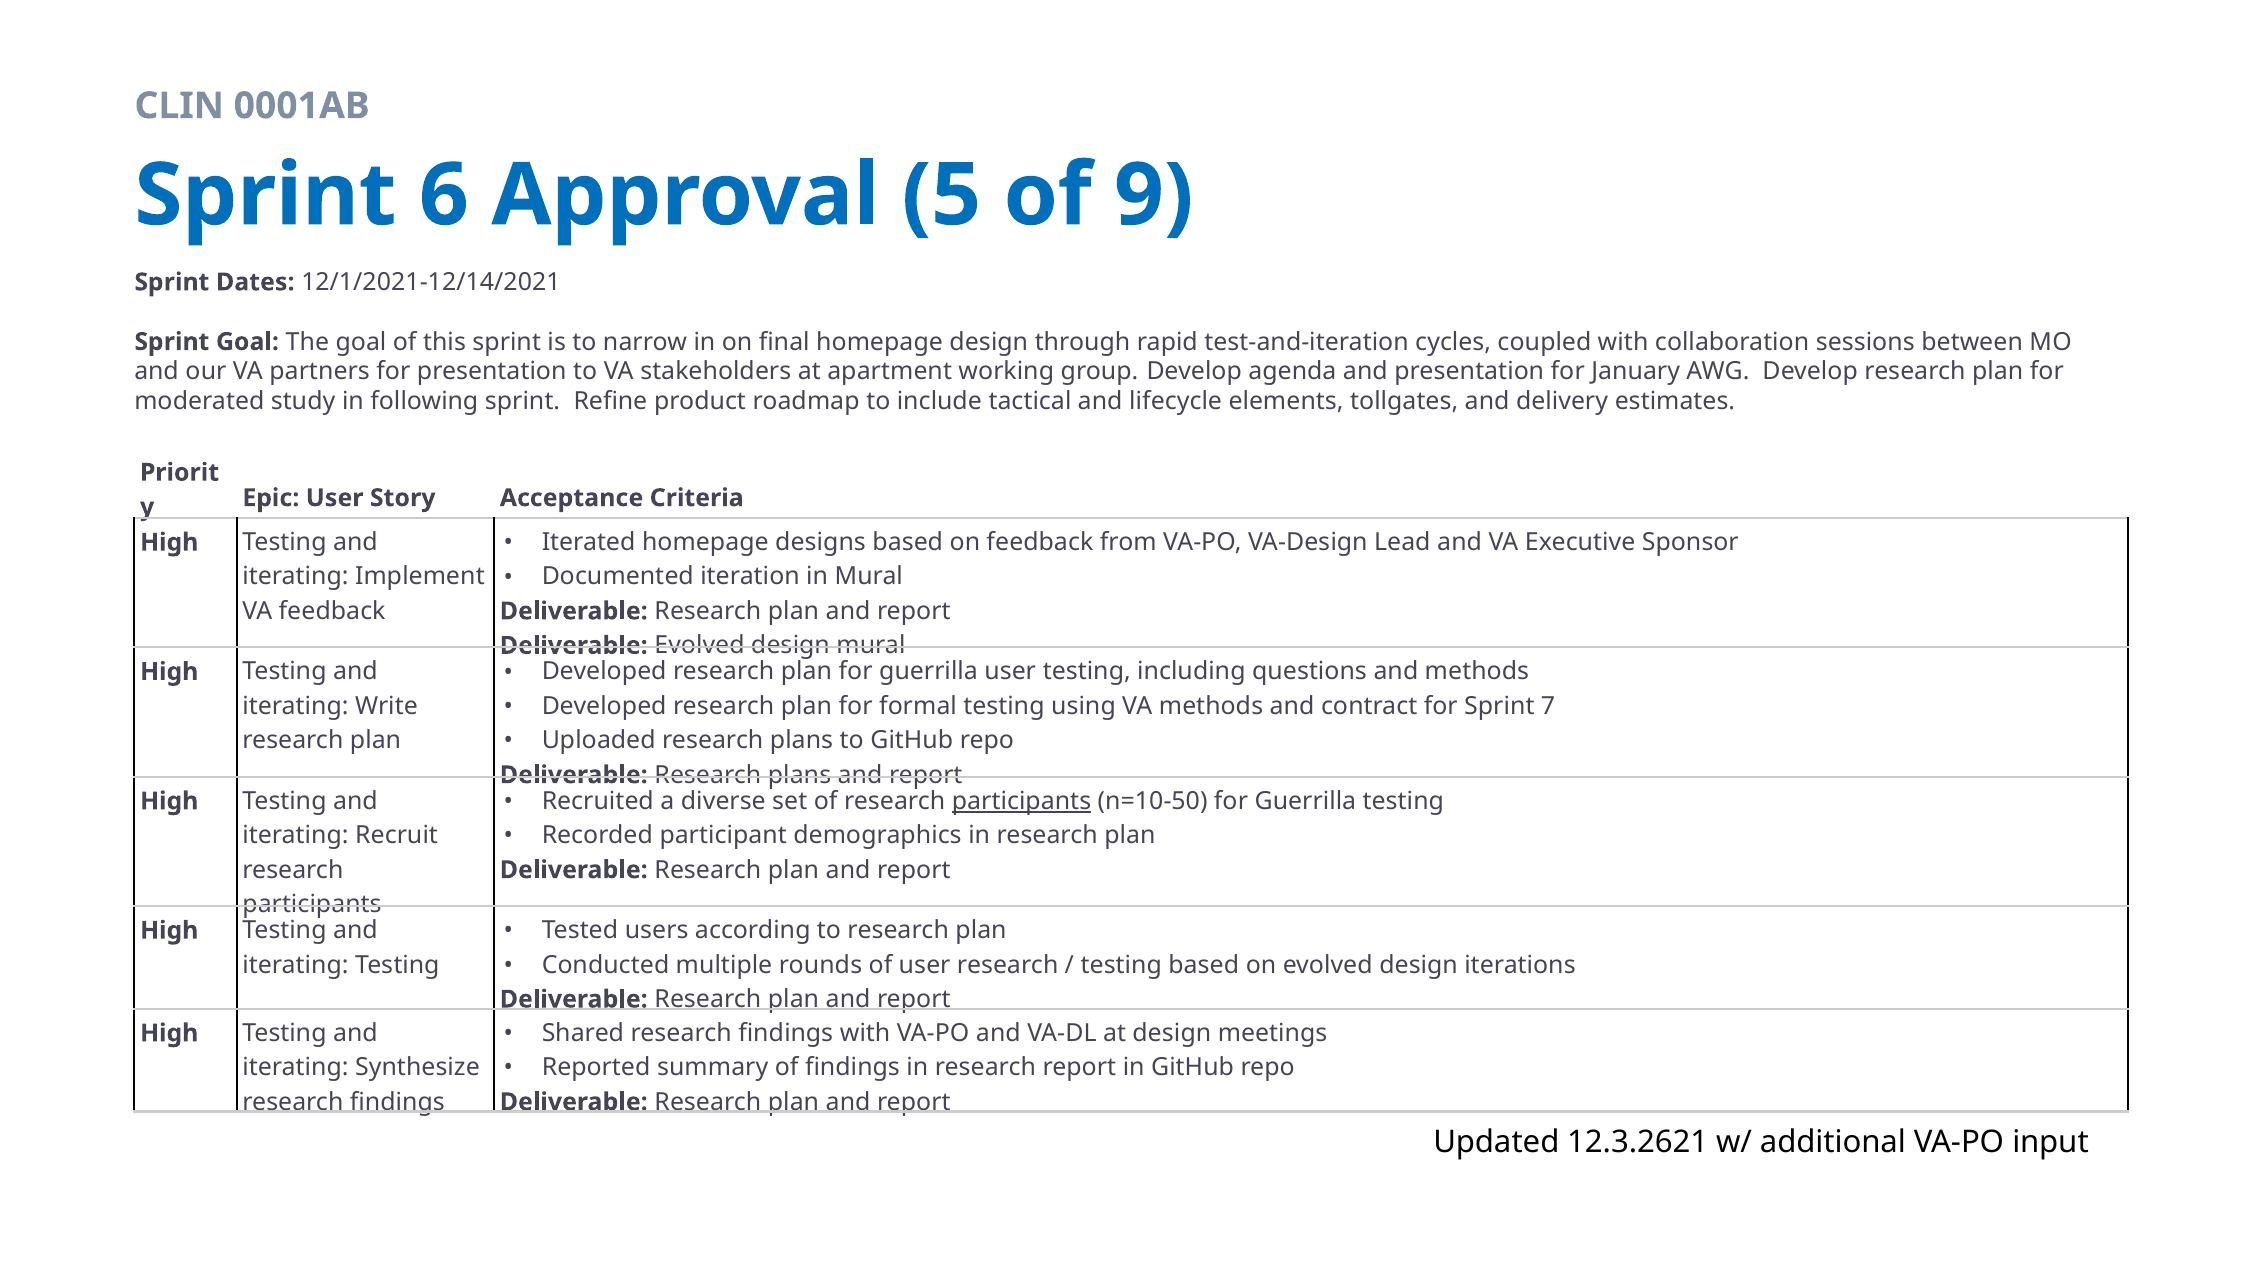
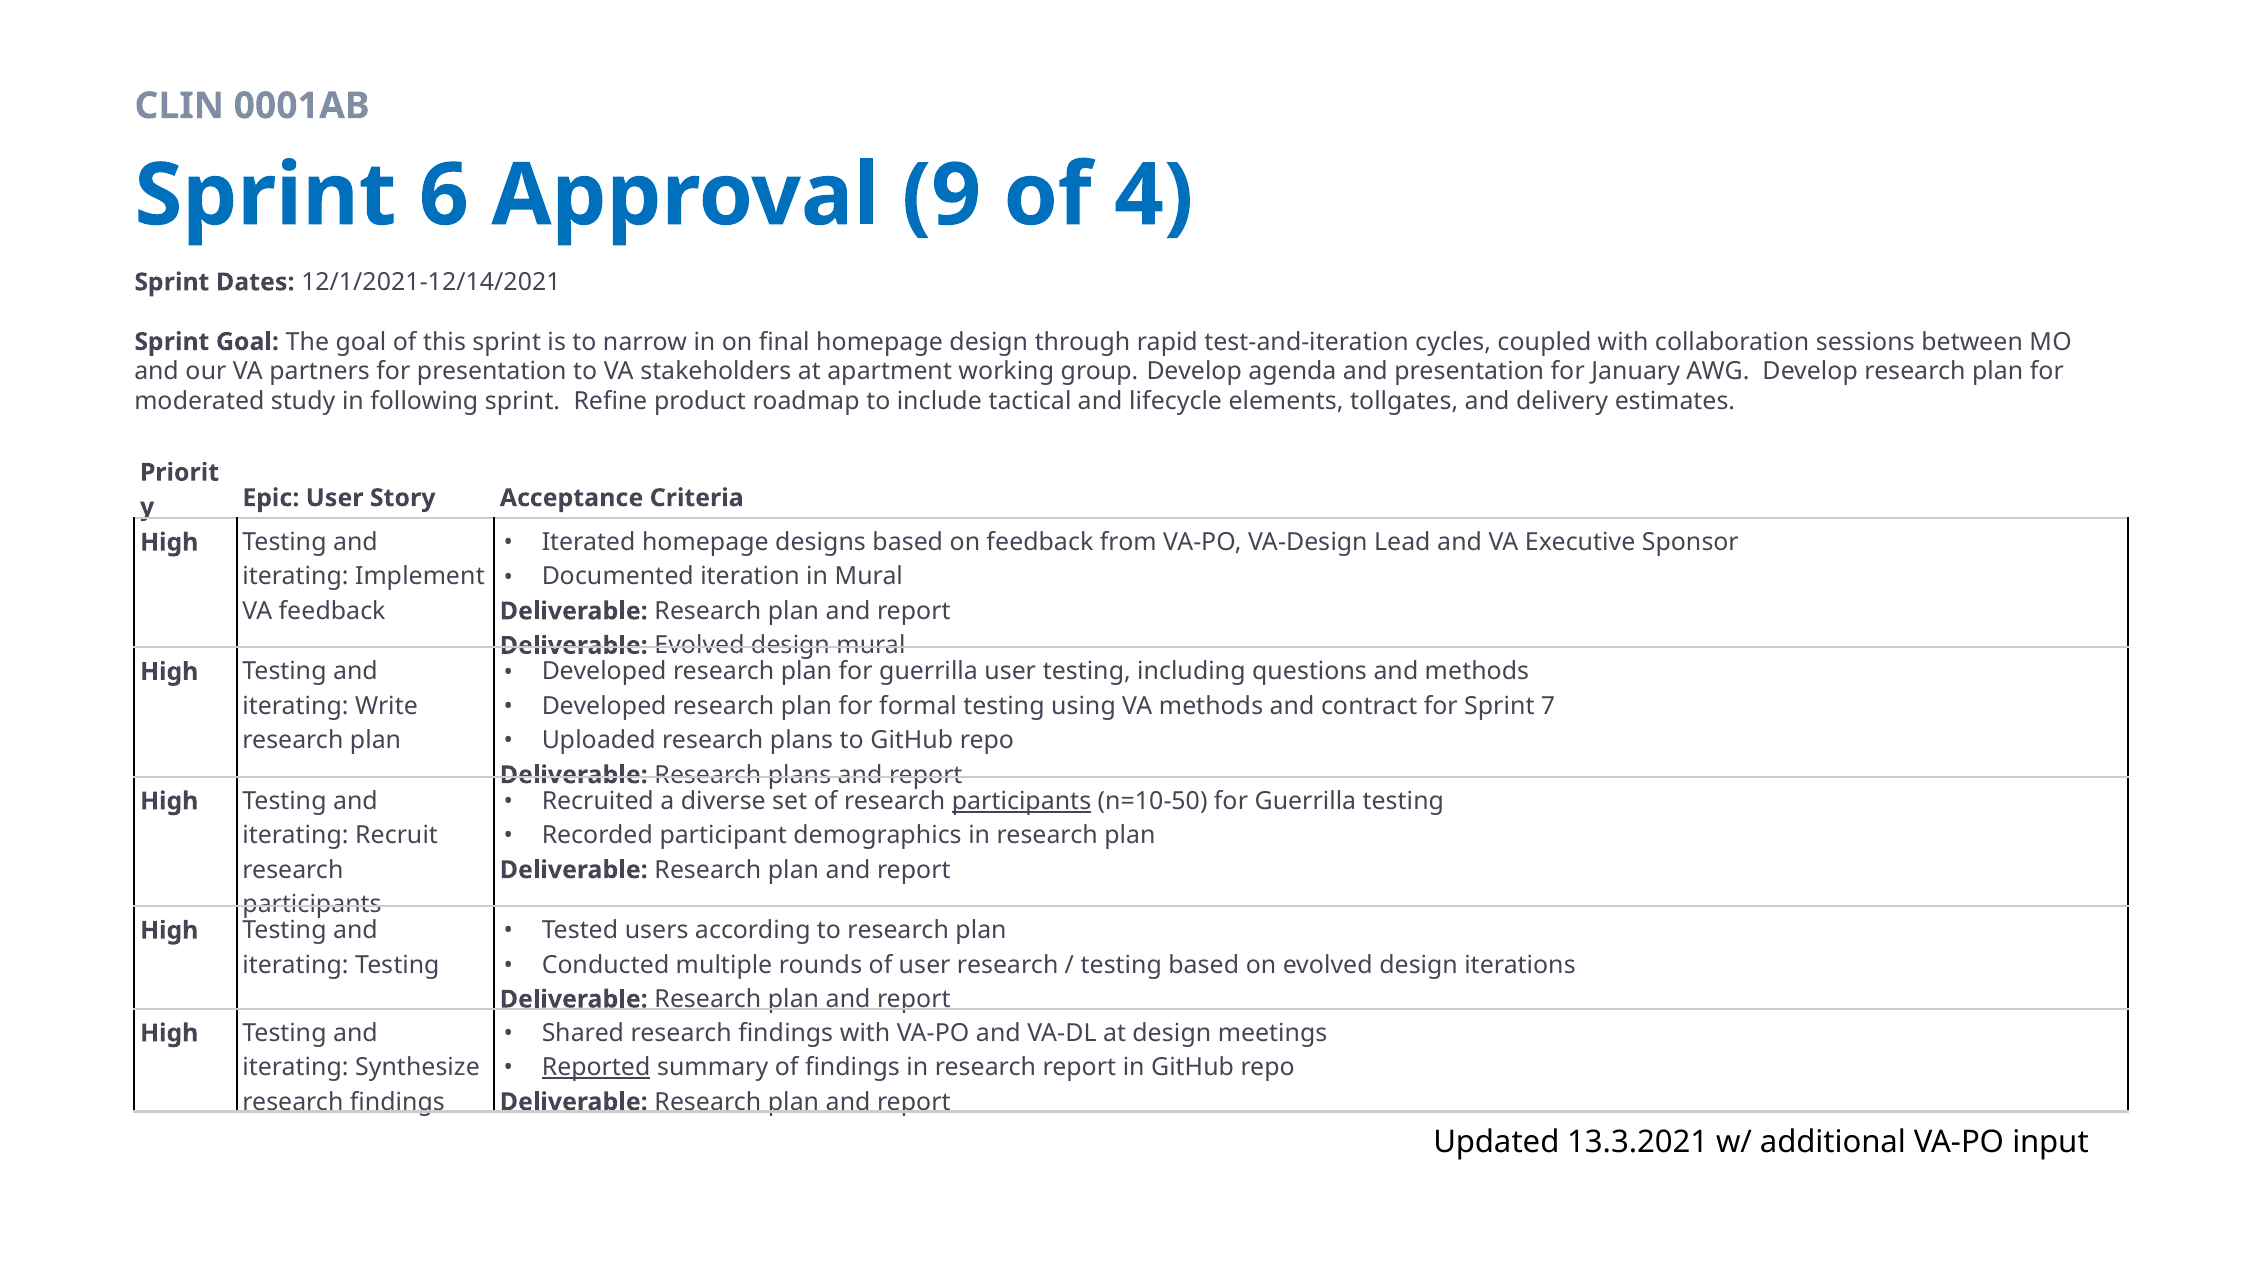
5: 5 -> 9
9: 9 -> 4
Reported underline: none -> present
12.3.2621: 12.3.2621 -> 13.3.2021
